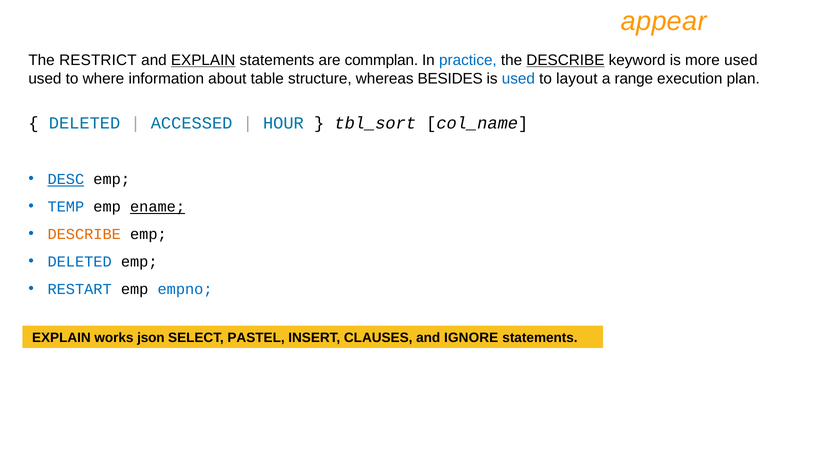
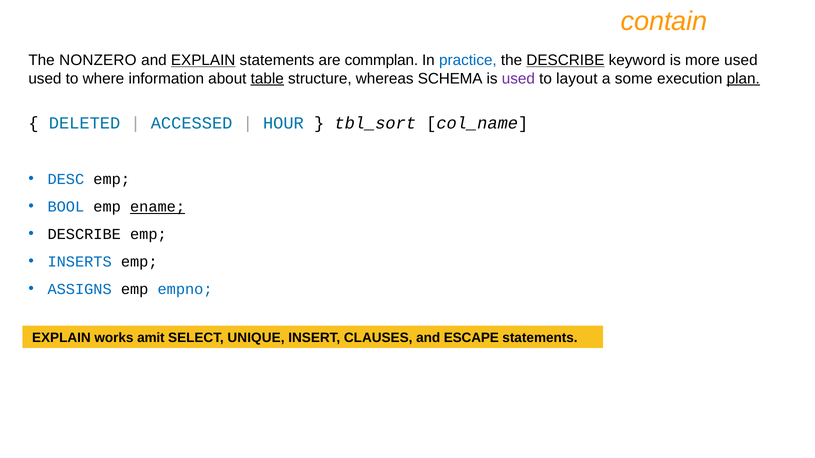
appear: appear -> contain
RESTRICT: RESTRICT -> NONZERO
table underline: none -> present
BESIDES: BESIDES -> SCHEMA
used at (518, 79) colour: blue -> purple
range: range -> some
plan underline: none -> present
DESC underline: present -> none
TEMP: TEMP -> BOOL
DESCRIBE at (84, 234) colour: orange -> black
DELETED at (80, 262): DELETED -> INSERTS
RESTART: RESTART -> ASSIGNS
json: json -> amit
PASTEL: PASTEL -> UNIQUE
IGNORE: IGNORE -> ESCAPE
